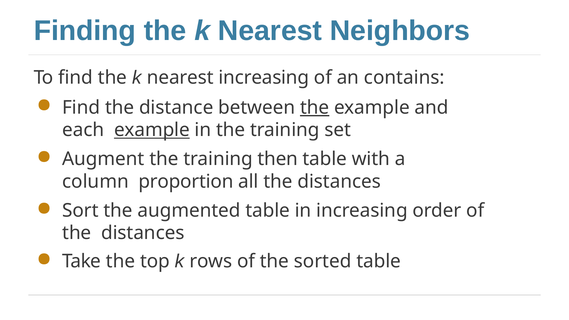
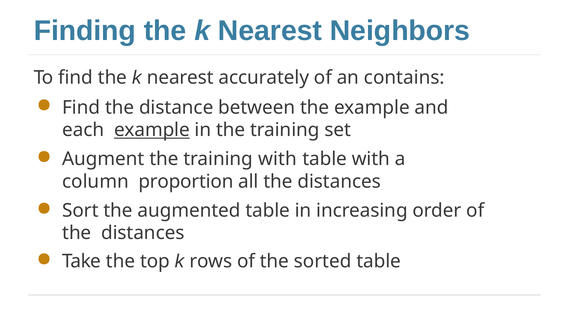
nearest increasing: increasing -> accurately
the at (315, 107) underline: present -> none
training then: then -> with
